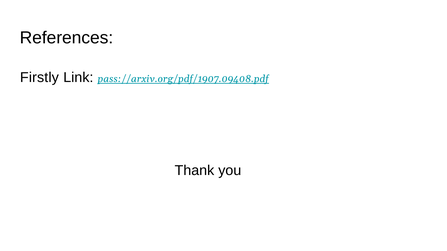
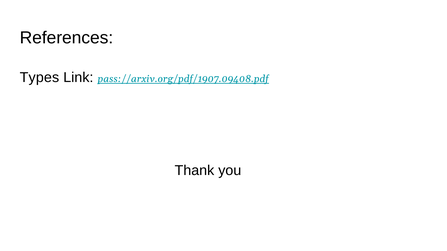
Firstly: Firstly -> Types
